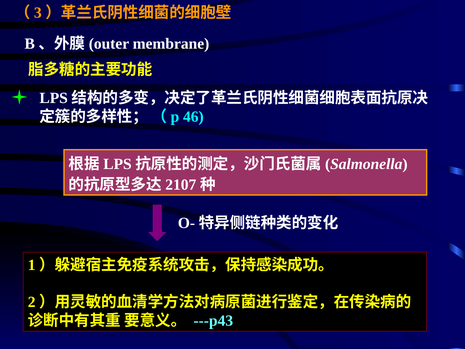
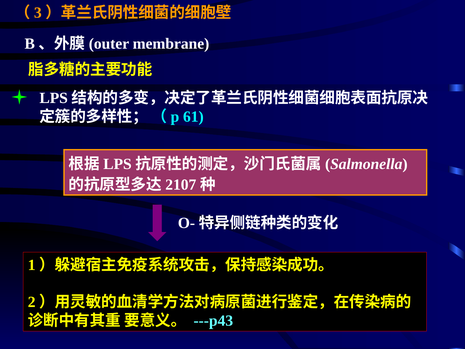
46: 46 -> 61
